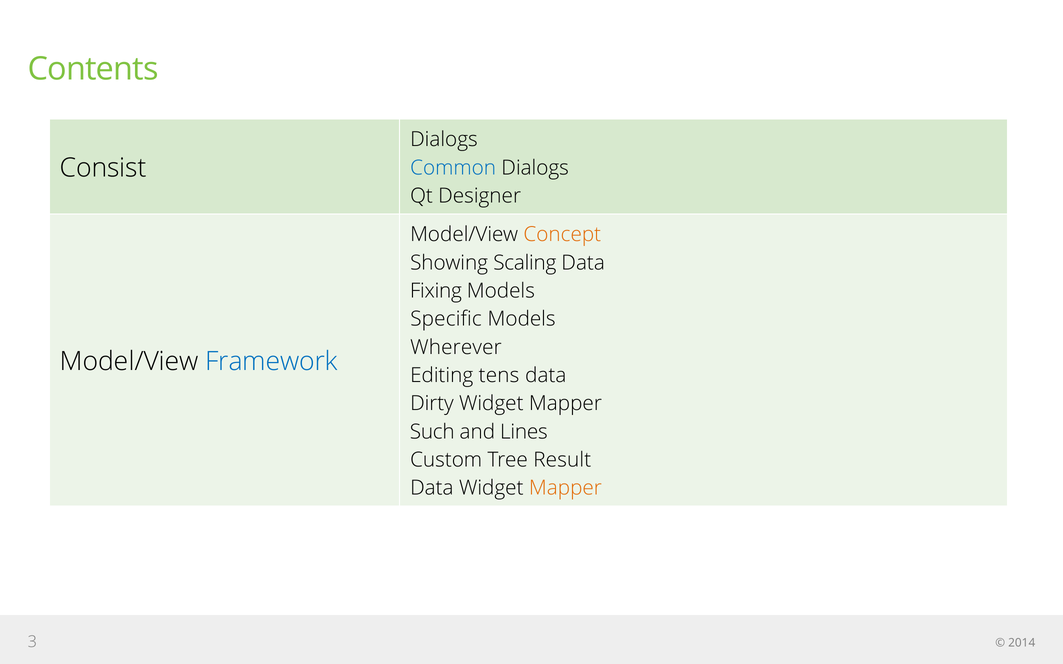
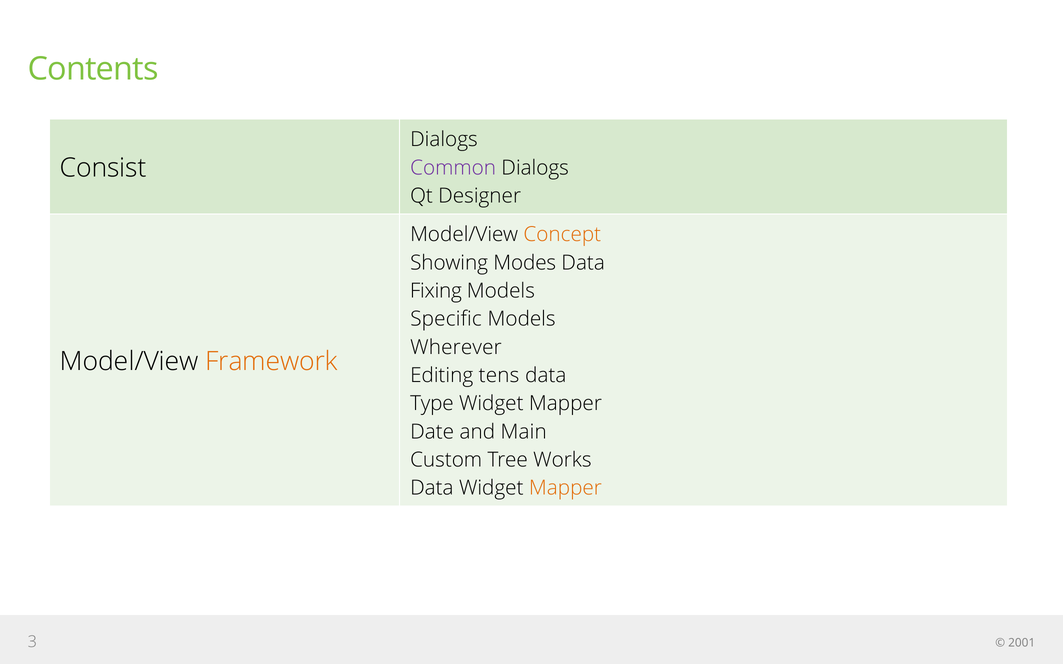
Common colour: blue -> purple
Scaling: Scaling -> Modes
Framework colour: blue -> orange
Dirty: Dirty -> Type
Such: Such -> Date
Lines: Lines -> Main
Result: Result -> Works
2014: 2014 -> 2001
